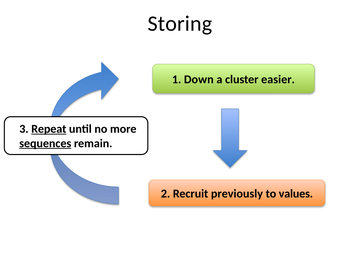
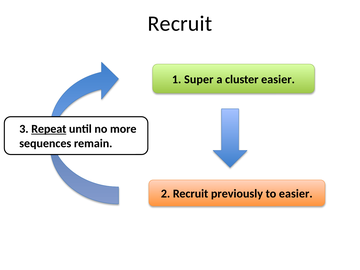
Storing at (180, 24): Storing -> Recruit
Down: Down -> Super
sequences underline: present -> none
to values: values -> easier
